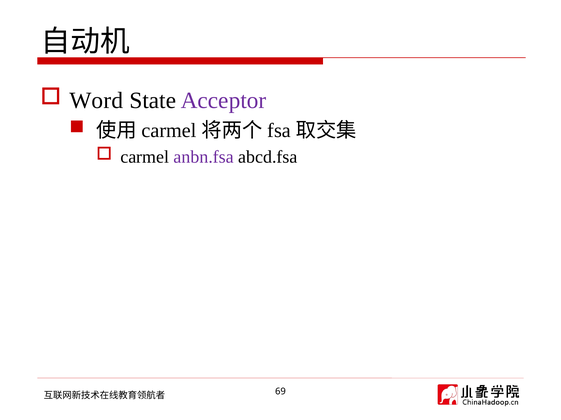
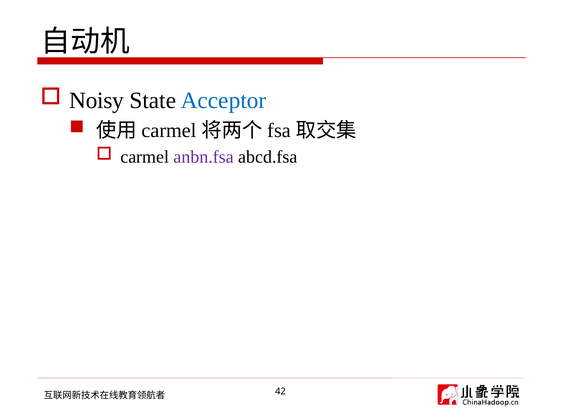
Word: Word -> Noisy
Acceptor colour: purple -> blue
69: 69 -> 42
